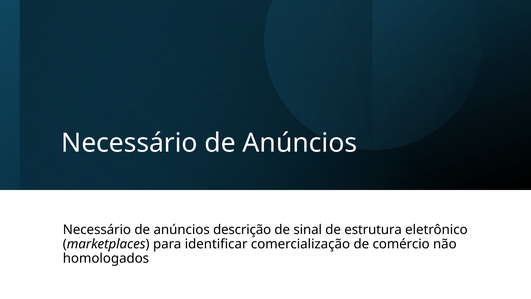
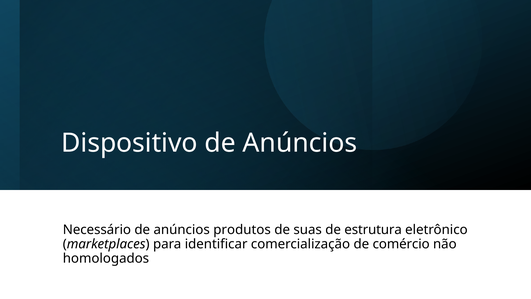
Necessário at (129, 143): Necessário -> Dispositivo
descrição: descrição -> produtos
sinal: sinal -> suas
